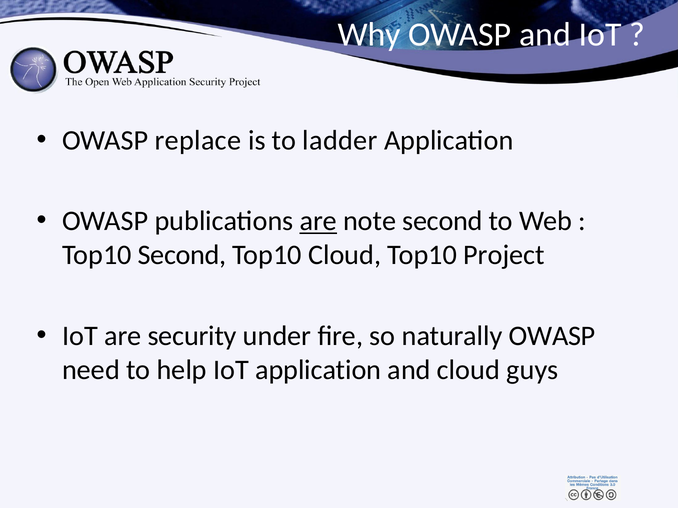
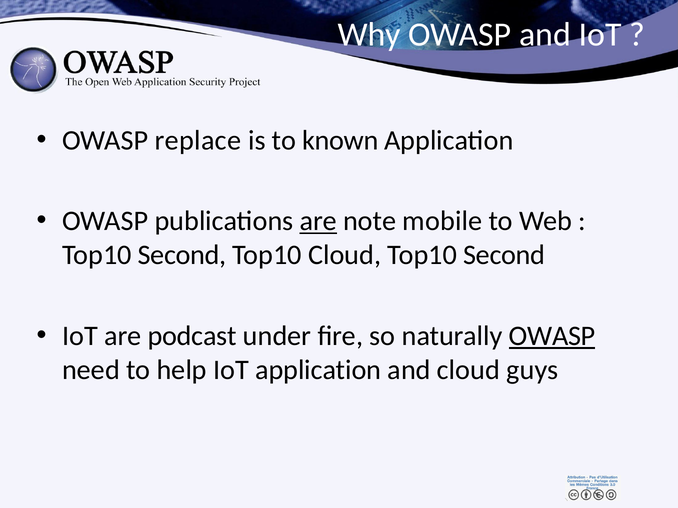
ladder: ladder -> known
note second: second -> mobile
Cloud Top10 Project: Project -> Second
security: security -> podcast
OWASP at (552, 336) underline: none -> present
